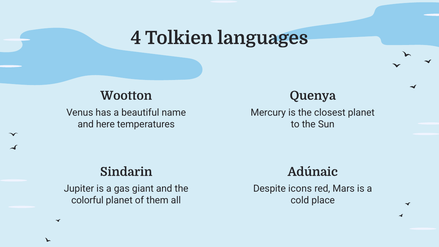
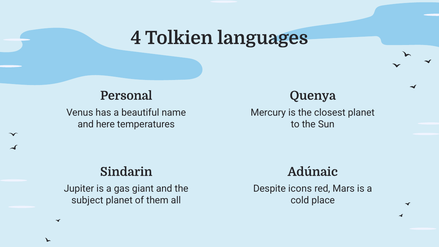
Wootton: Wootton -> Personal
colorful: colorful -> subject
